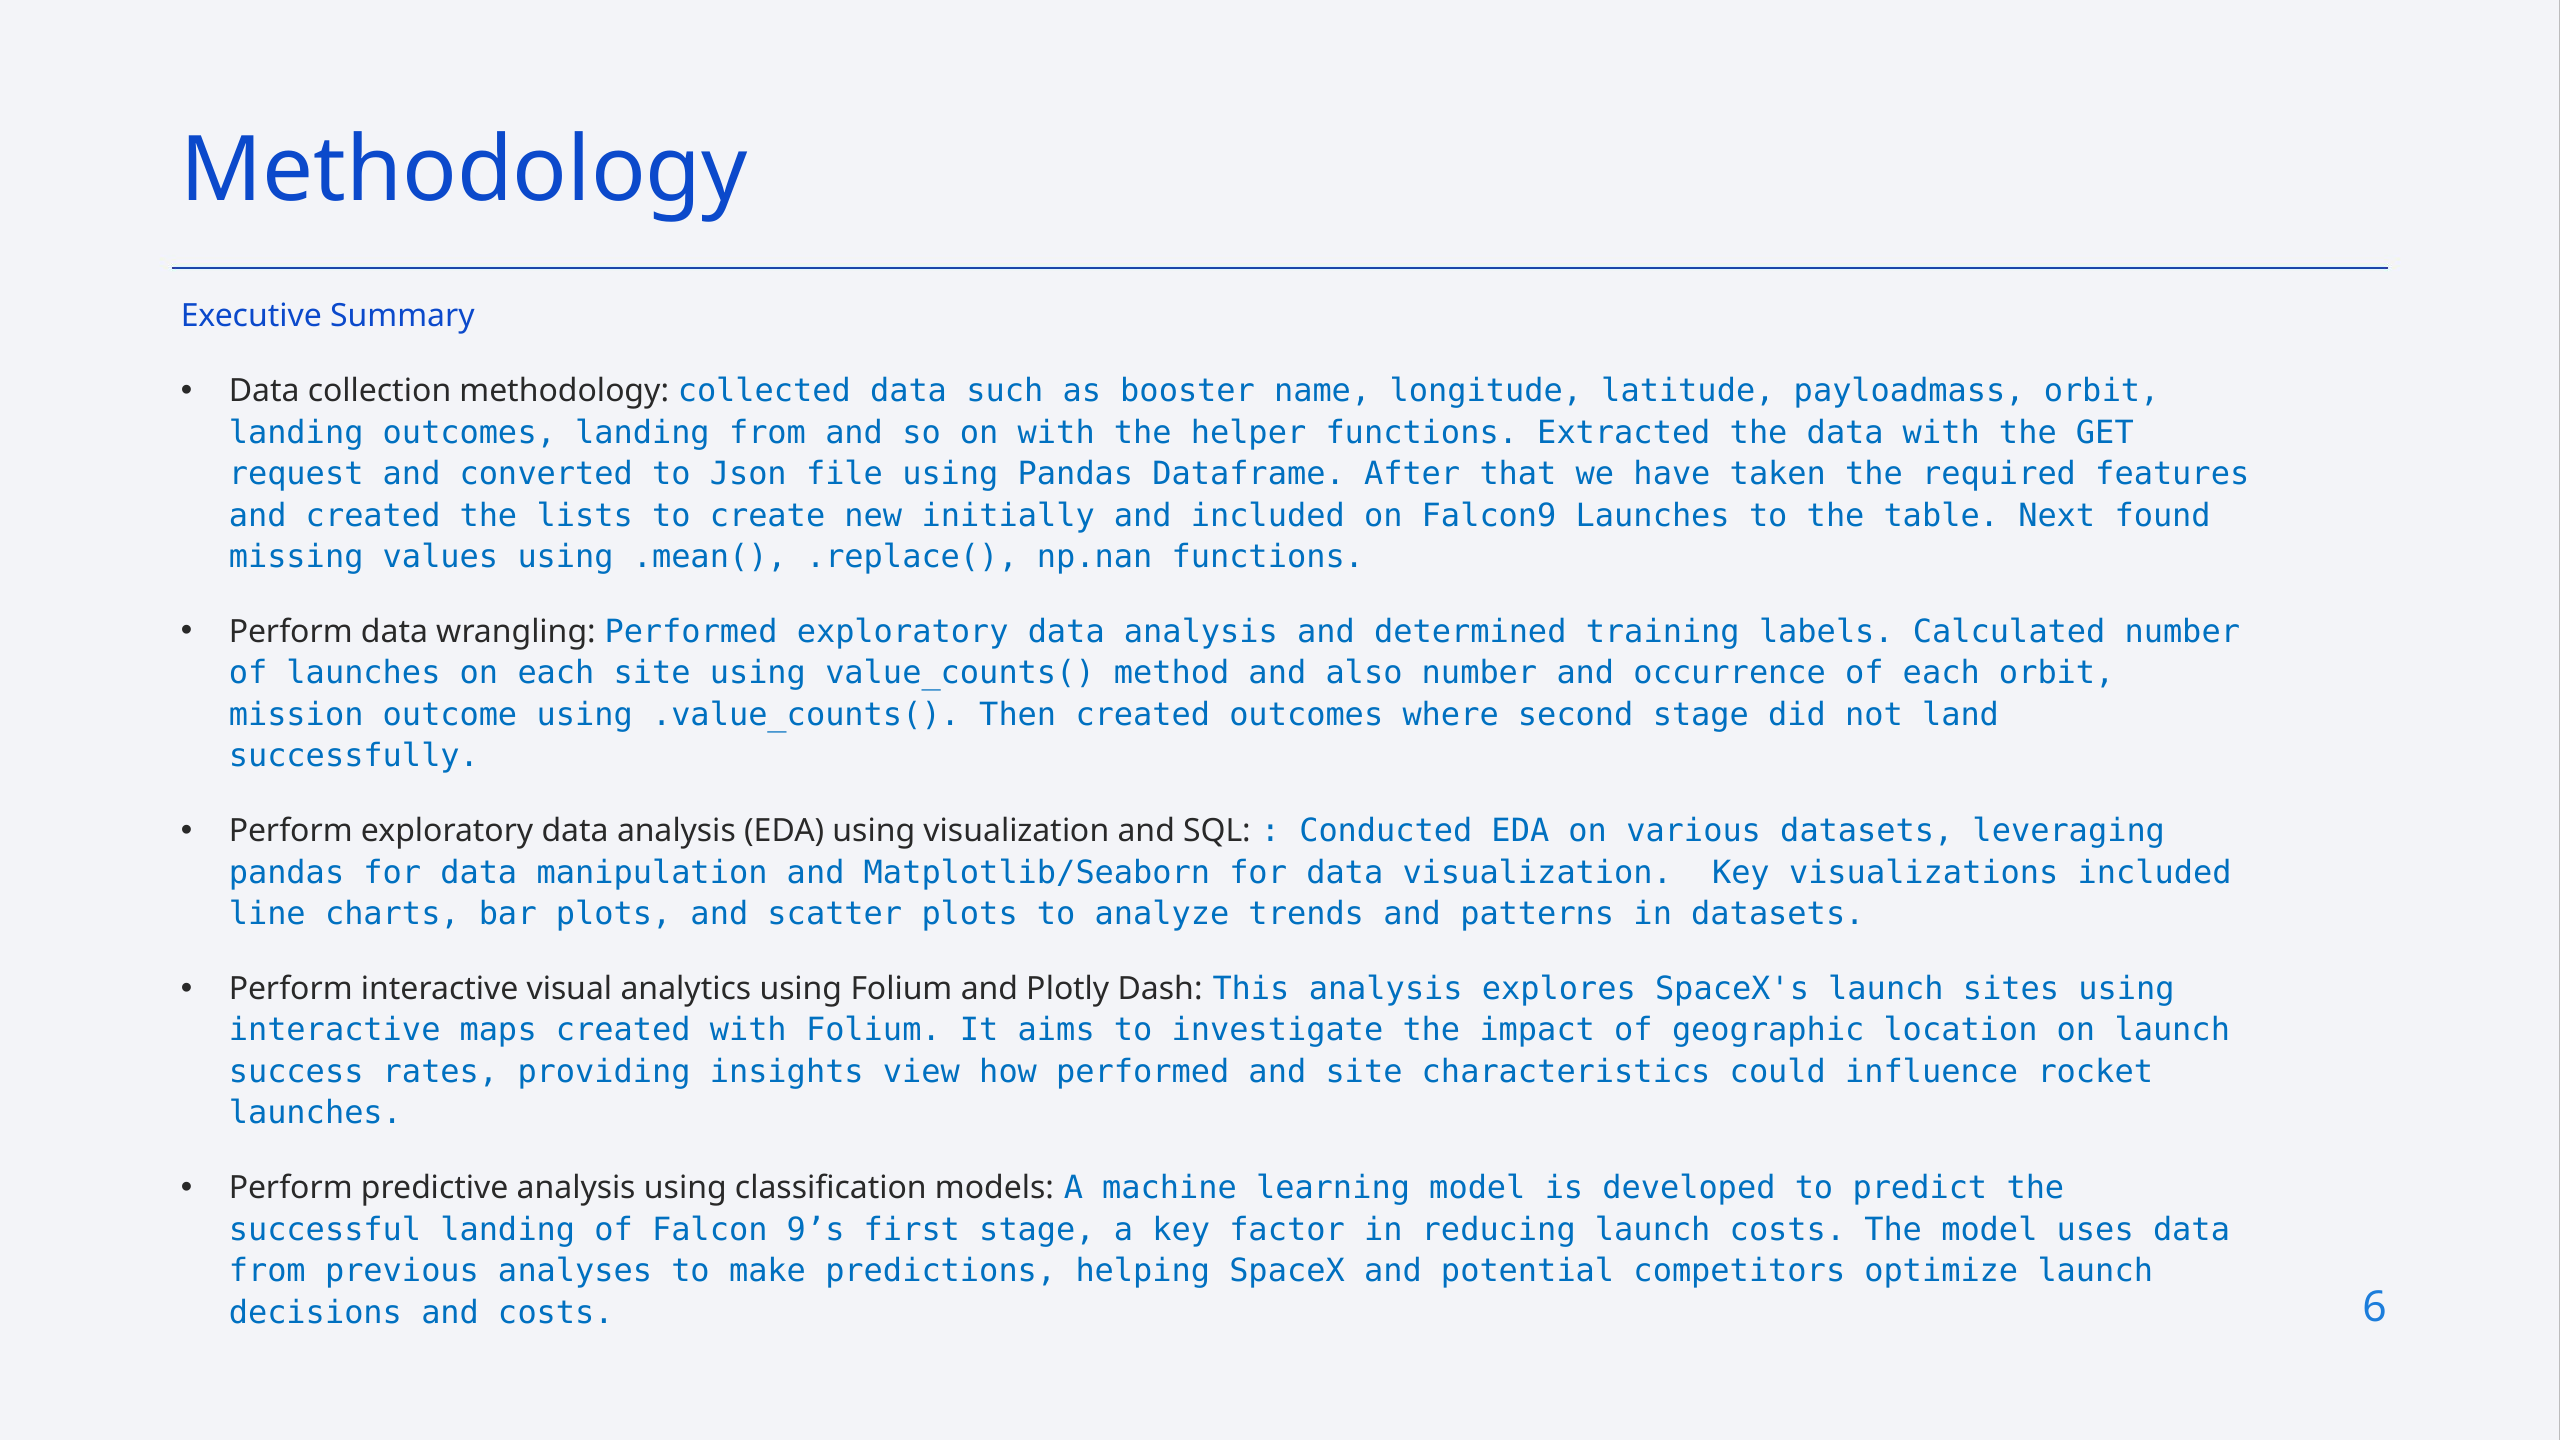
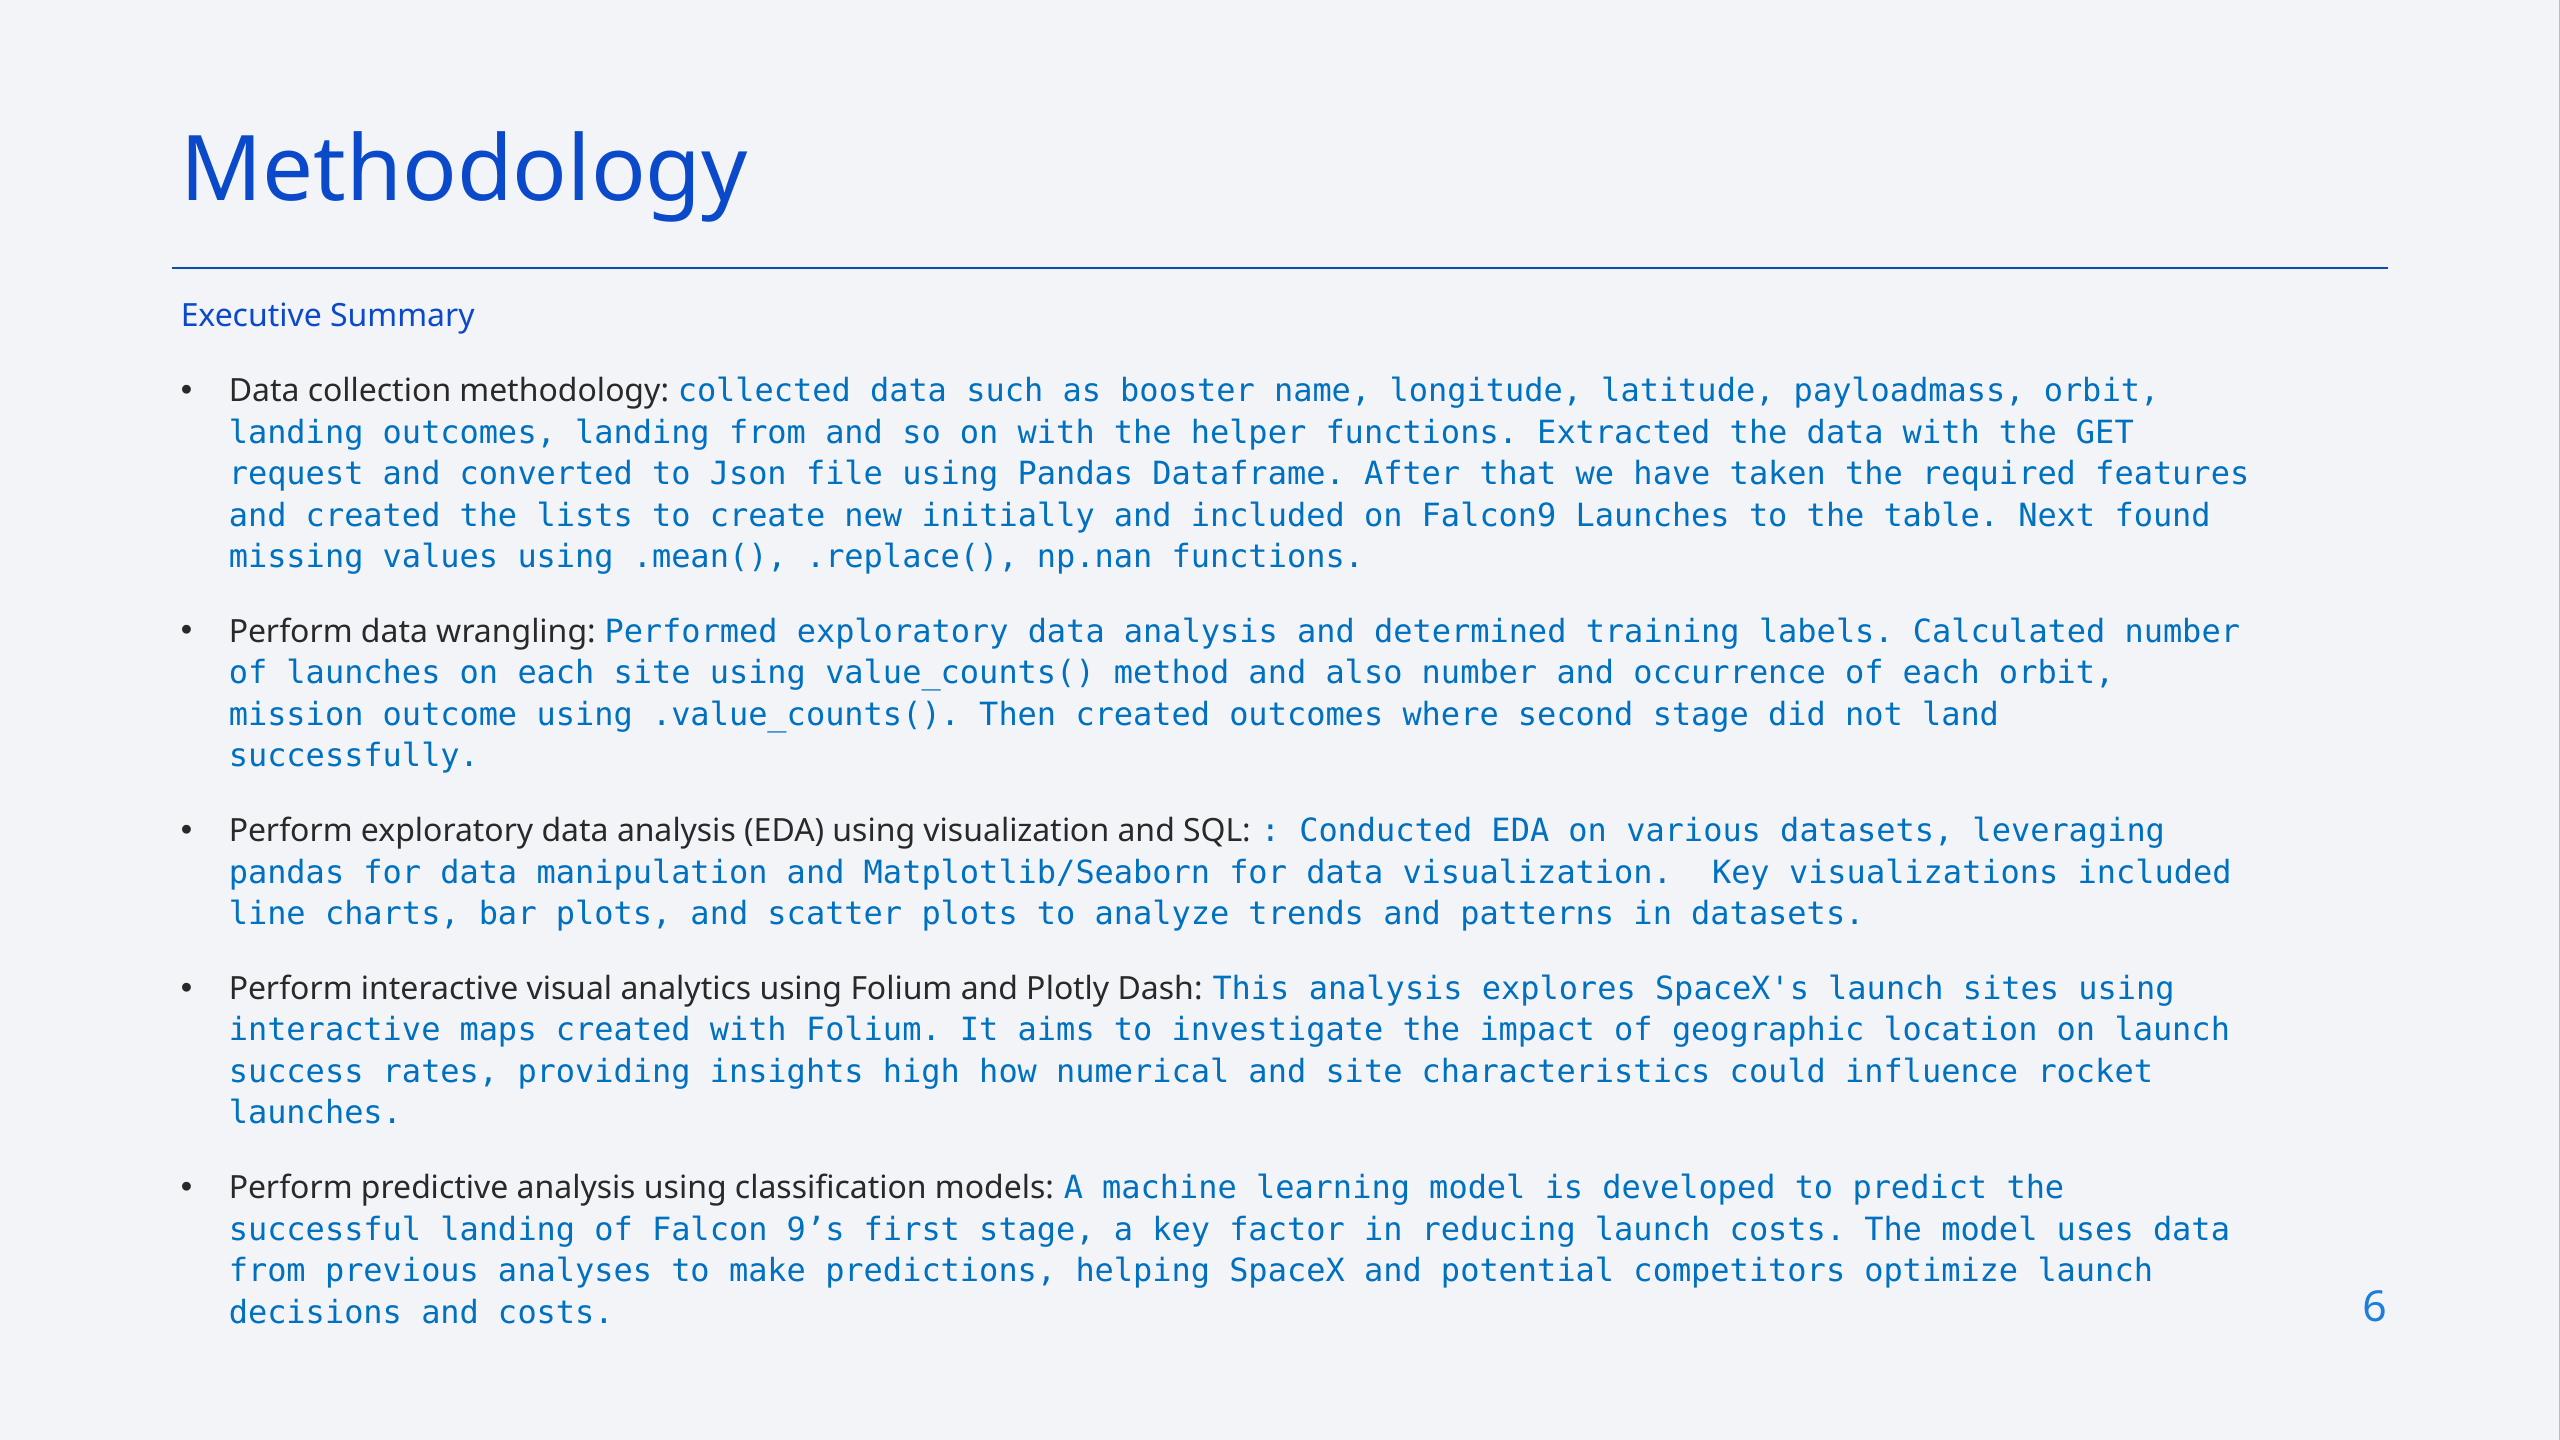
view: view -> high
how performed: performed -> numerical
